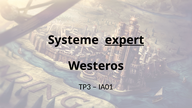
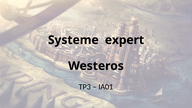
expert underline: present -> none
